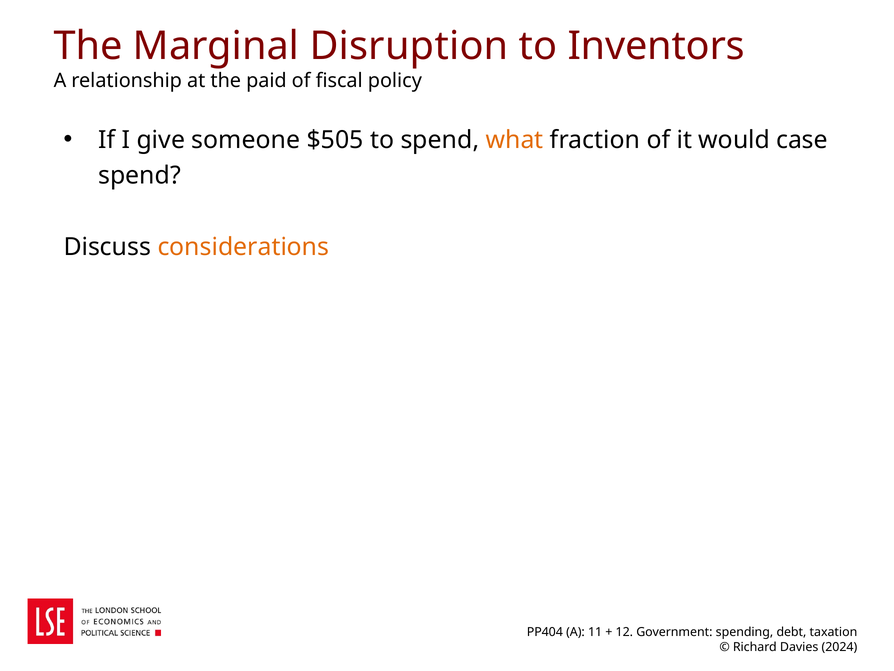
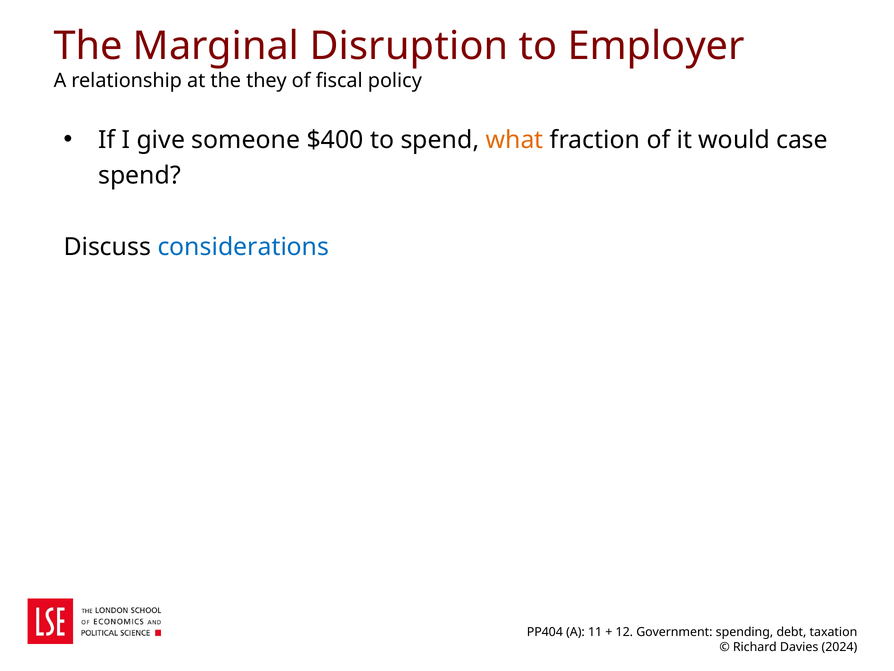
Inventors: Inventors -> Employer
paid: paid -> they
$505: $505 -> $400
considerations colour: orange -> blue
